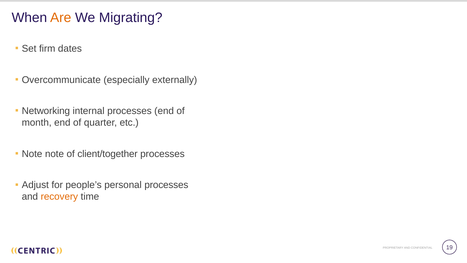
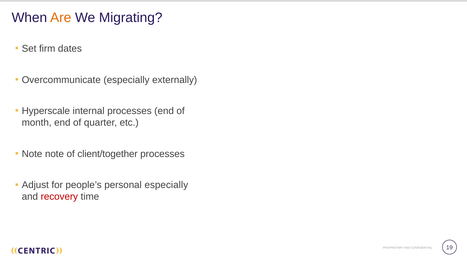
Networking: Networking -> Hyperscale
personal processes: processes -> especially
recovery colour: orange -> red
